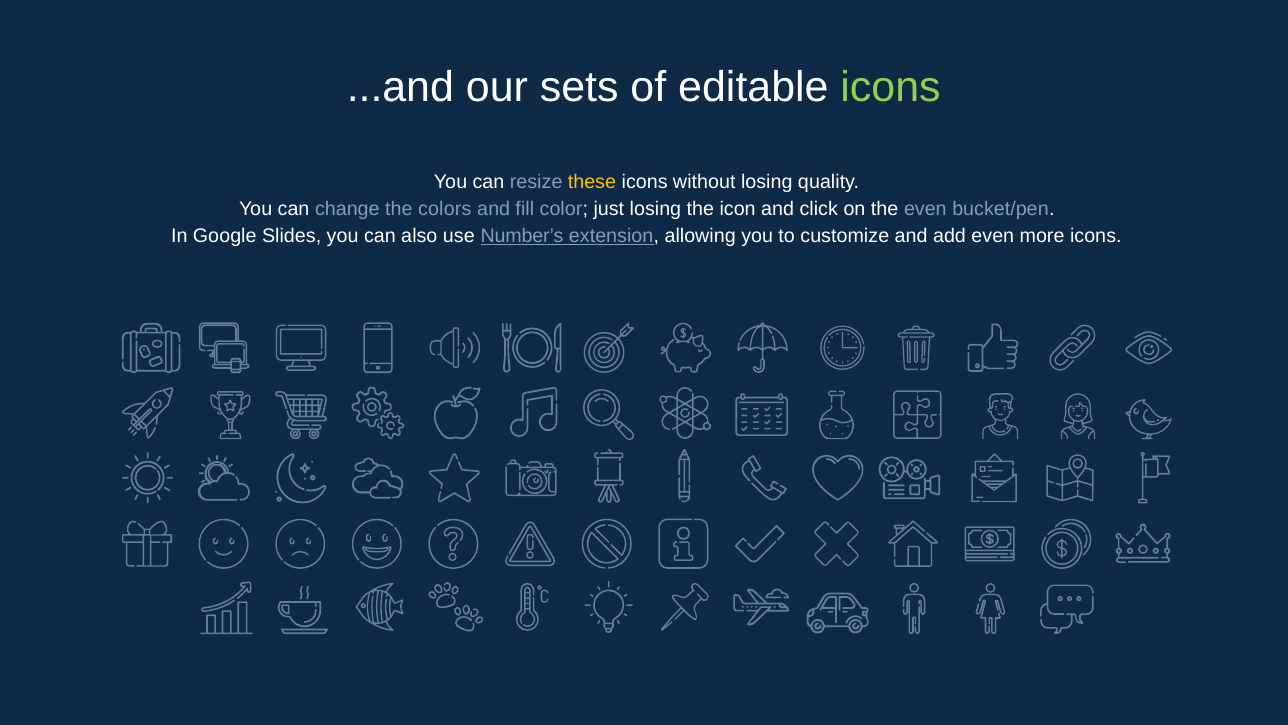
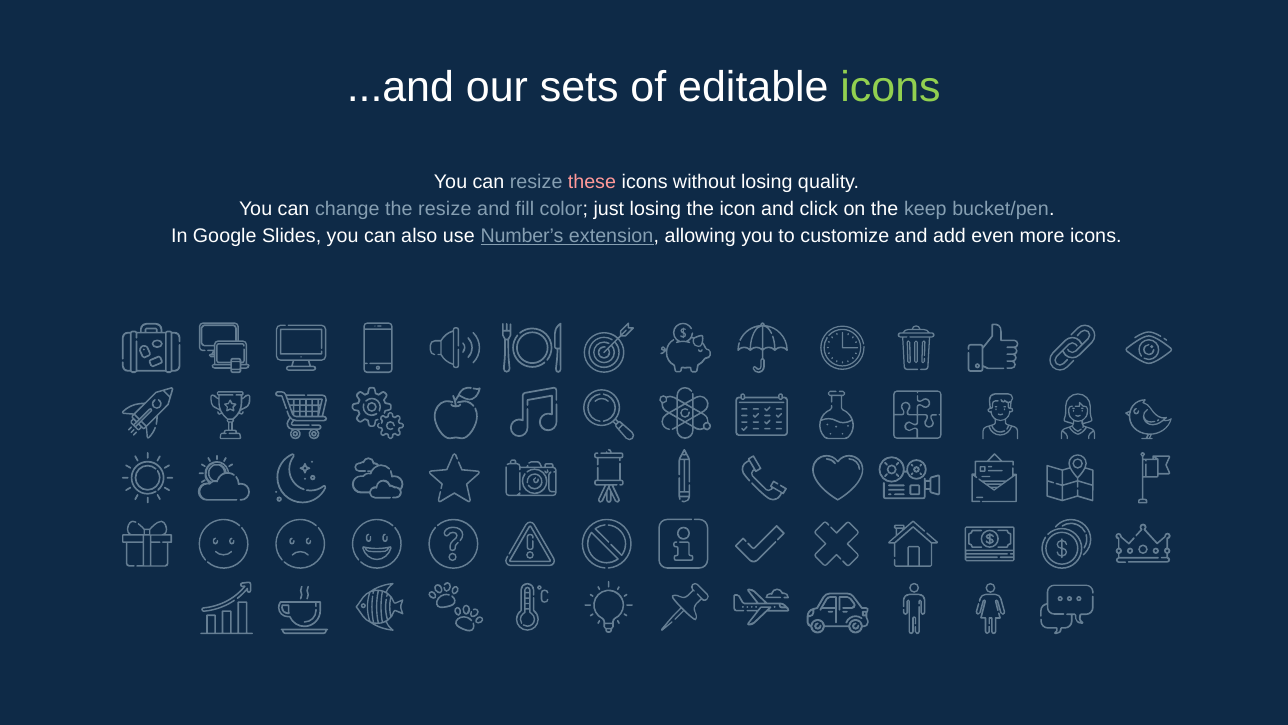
these colour: yellow -> pink
the colors: colors -> resize
the even: even -> keep
